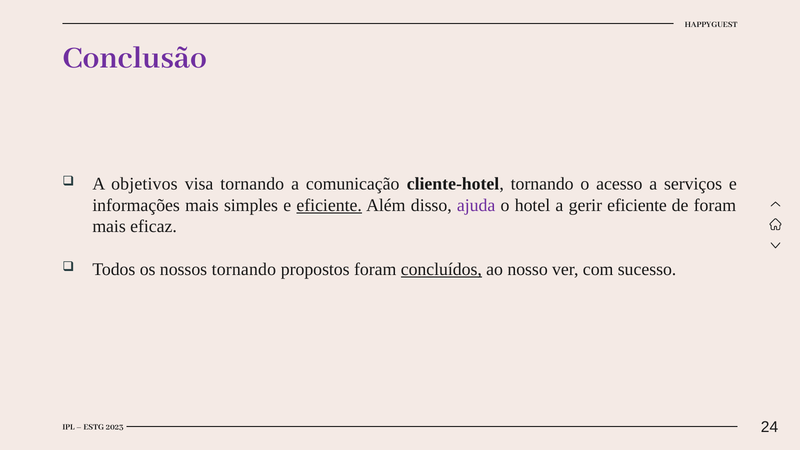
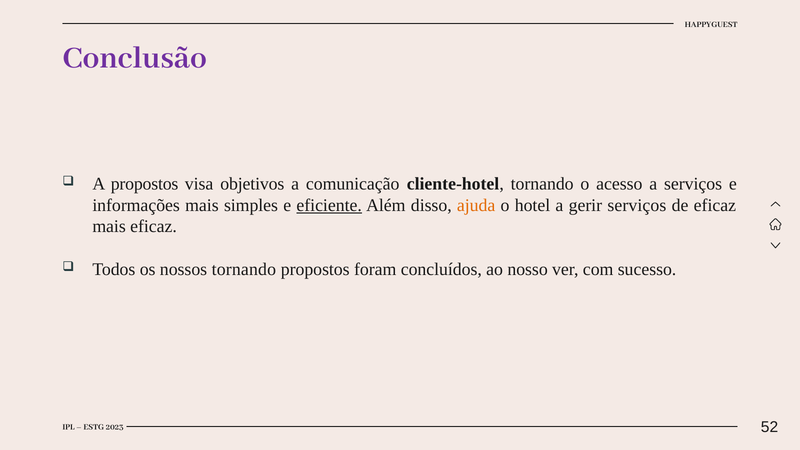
A objetivos: objetivos -> propostos
visa tornando: tornando -> objetivos
ajuda colour: purple -> orange
gerir eficiente: eficiente -> serviços
de foram: foram -> eficaz
concluídos underline: present -> none
24: 24 -> 52
